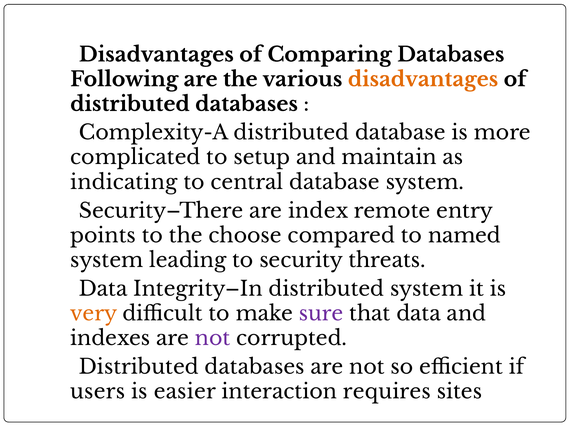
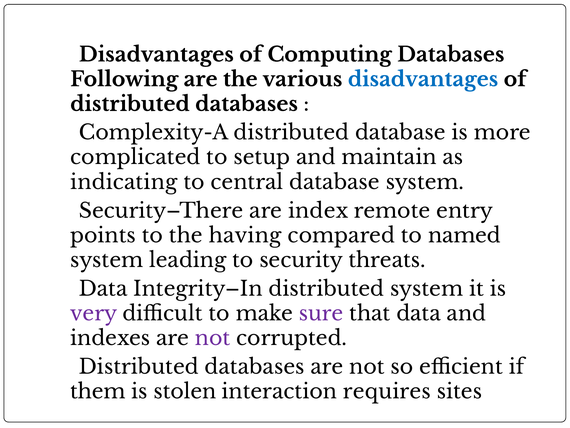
Comparing: Comparing -> Computing
disadvantages colour: orange -> blue
choose: choose -> having
very colour: orange -> purple
users: users -> them
easier: easier -> stolen
